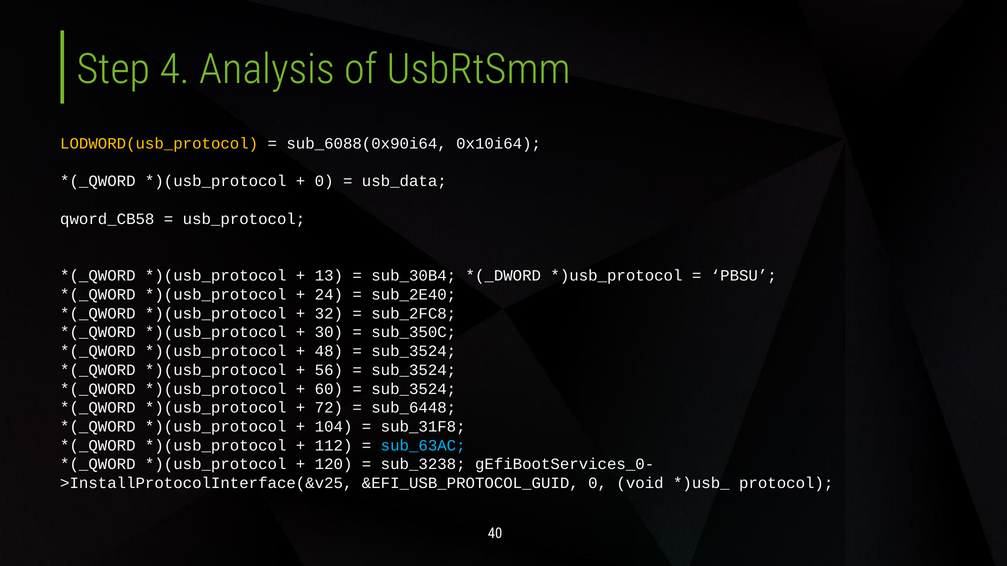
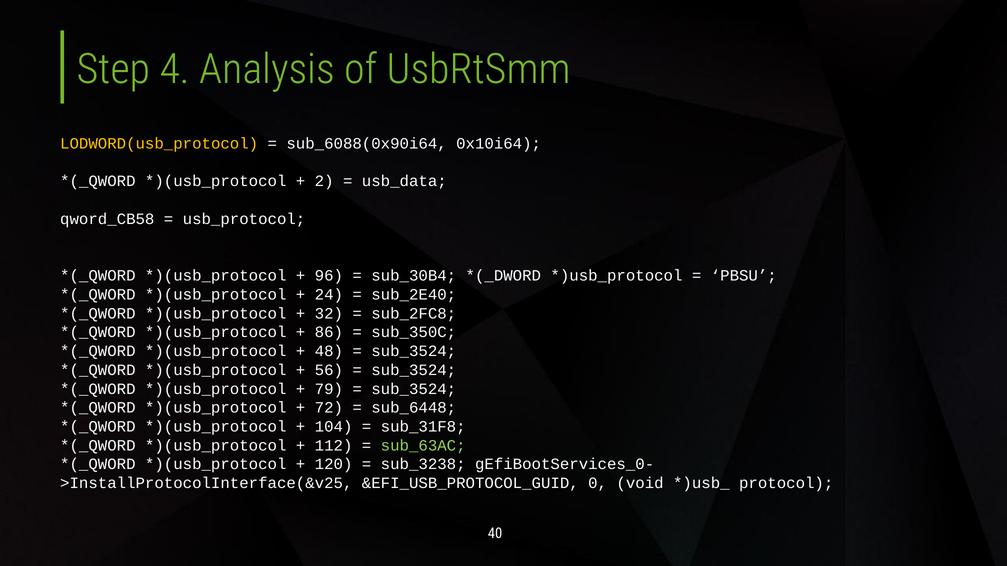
0 at (324, 181): 0 -> 2
13: 13 -> 96
30: 30 -> 86
60: 60 -> 79
sub_63AC colour: light blue -> light green
